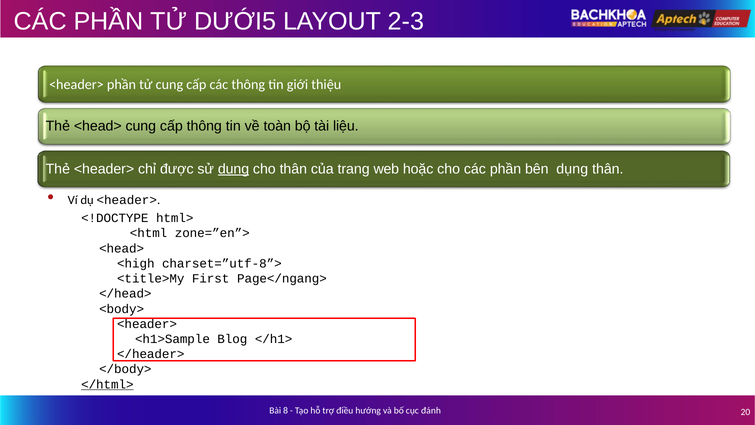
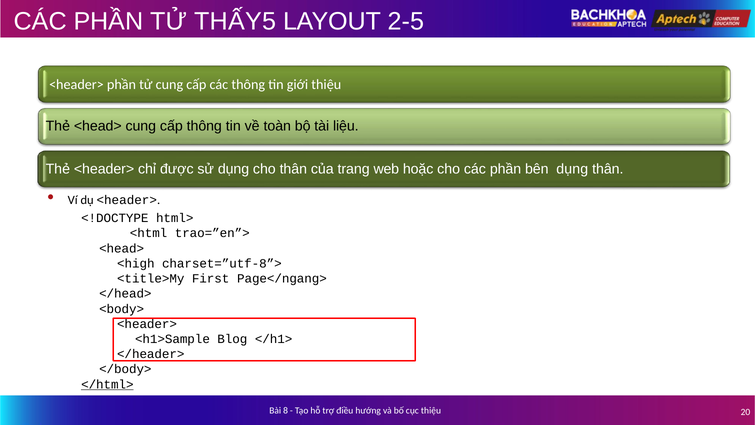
DƯỚI5: DƯỚI5 -> THẤY5
2-3: 2-3 -> 2-5
dụng at (234, 169) underline: present -> none
zone=”en”>: zone=”en”> -> trao=”en”>
cục đánh: đánh -> thiệu
